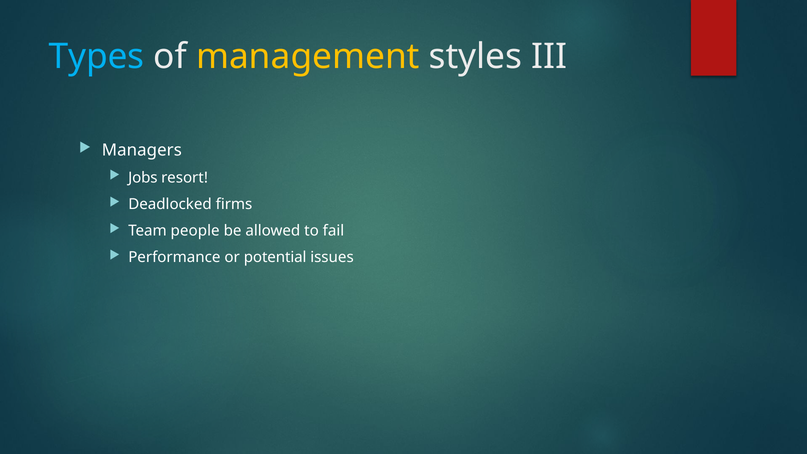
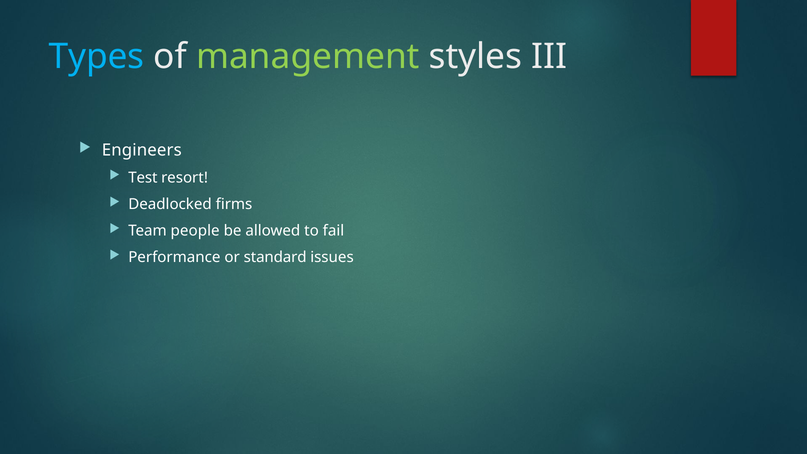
management colour: yellow -> light green
Managers: Managers -> Engineers
Jobs: Jobs -> Test
potential: potential -> standard
